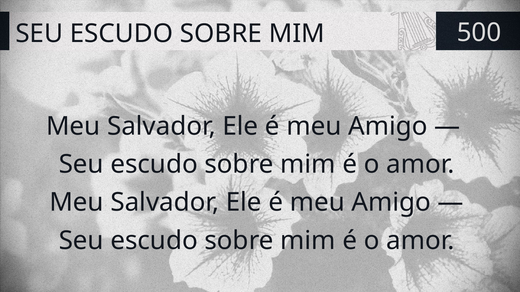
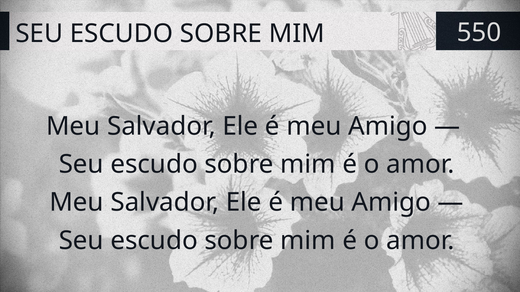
500: 500 -> 550
